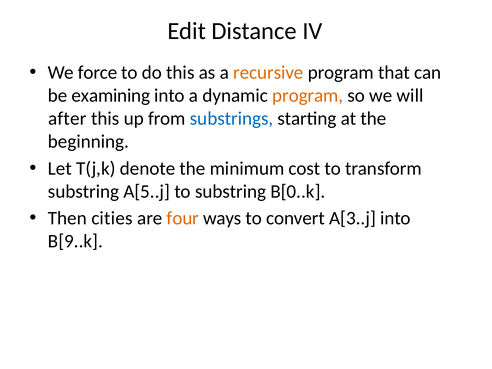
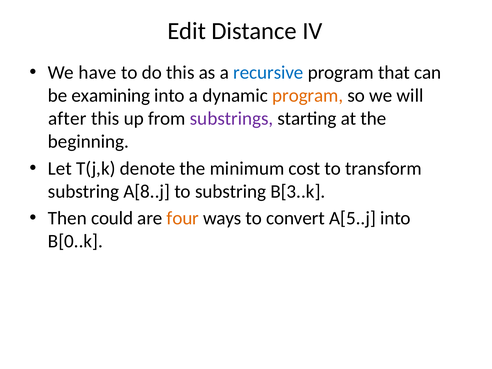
force: force -> have
recursive colour: orange -> blue
substrings colour: blue -> purple
A[5..j: A[5..j -> A[8..j
B[0..k: B[0..k -> B[3..k
cities: cities -> could
A[3..j: A[3..j -> A[5..j
B[9..k: B[9..k -> B[0..k
